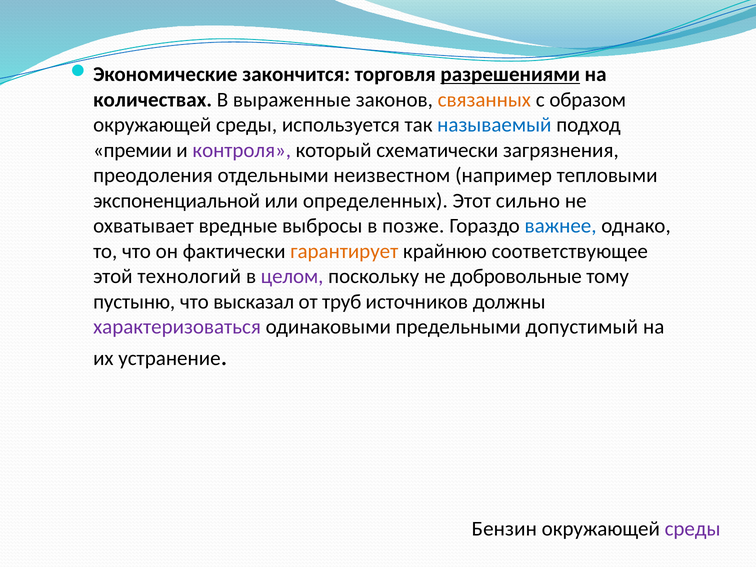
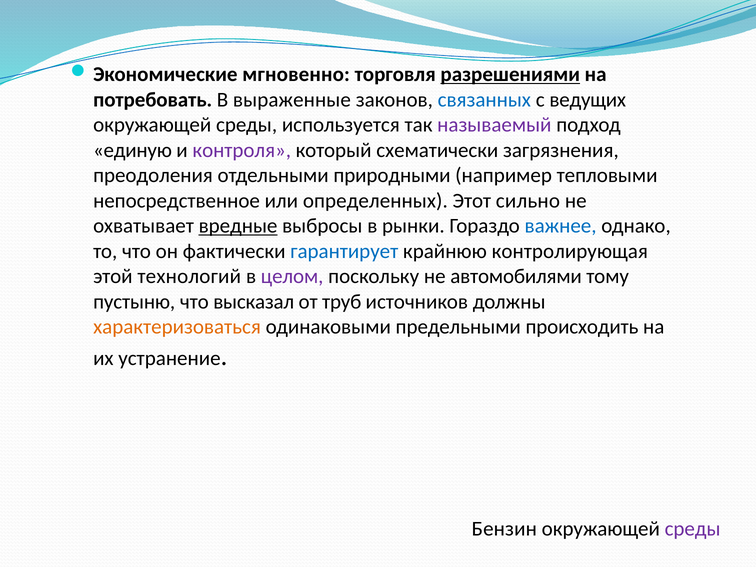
закончится: закончится -> мгновенно
количествах: количествах -> потребовать
связанных colour: orange -> blue
образом: образом -> ведущих
называемый colour: blue -> purple
премии: премии -> единую
неизвестном: неизвестном -> природными
экспоненциальной: экспоненциальной -> непосредственное
вредные underline: none -> present
позже: позже -> рынки
гарантирует colour: orange -> blue
соответствующее: соответствующее -> контролирующая
добровольные: добровольные -> автомобилями
характеризоваться colour: purple -> orange
допустимый: допустимый -> происходить
